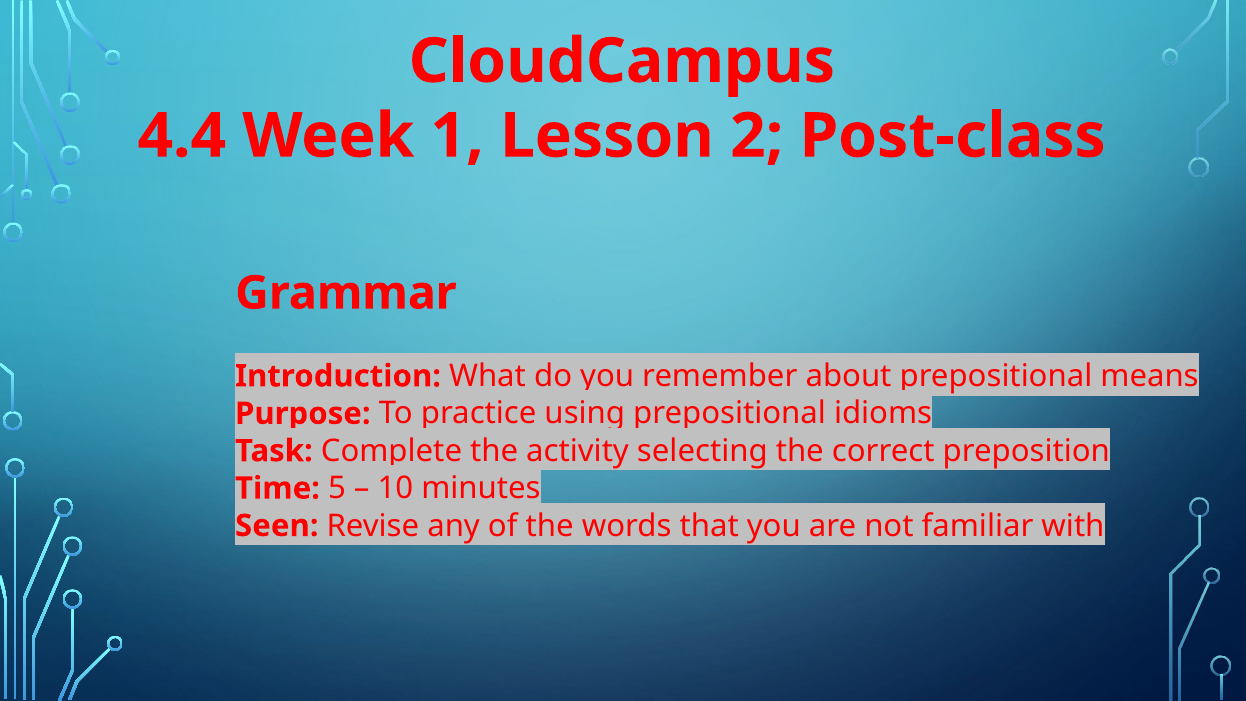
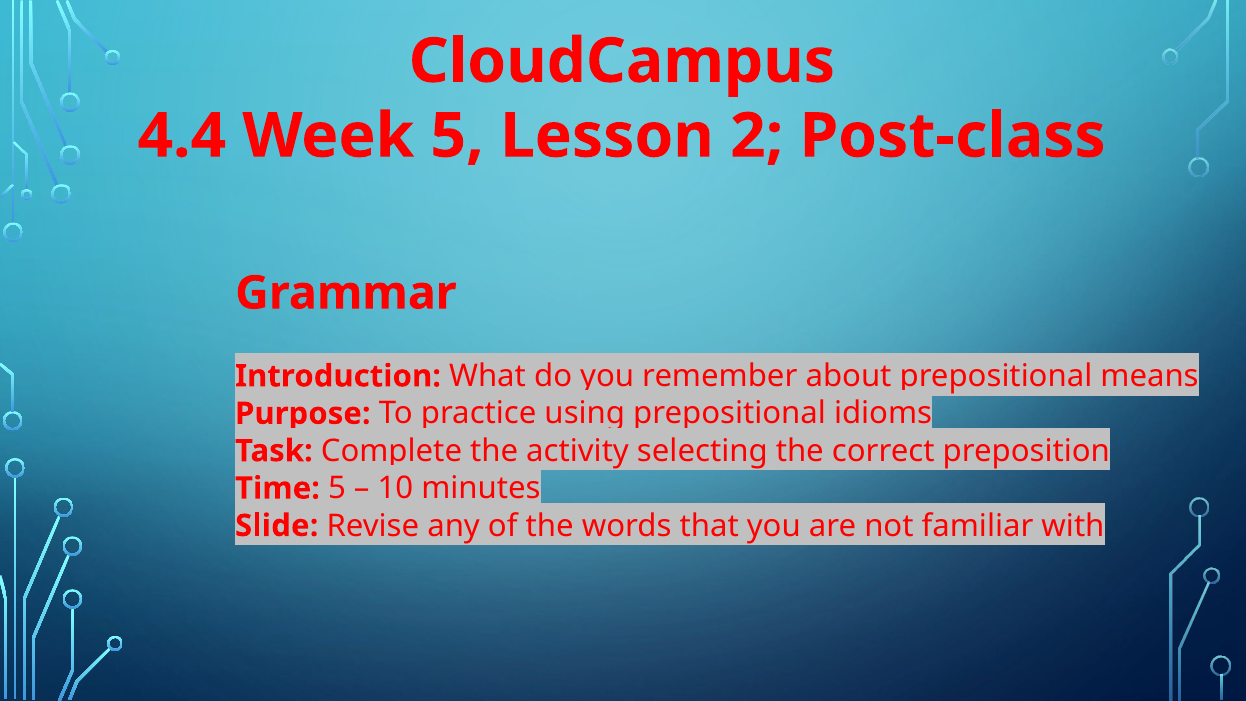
Week 1: 1 -> 5
Seen: Seen -> Slide
